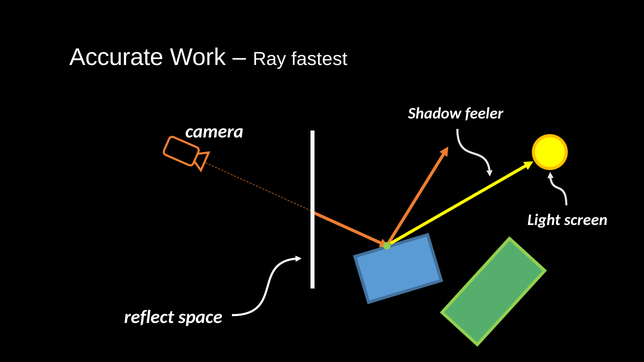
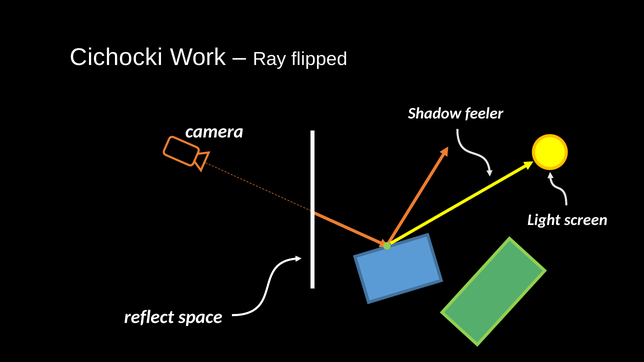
Accurate: Accurate -> Cichocki
fastest: fastest -> flipped
